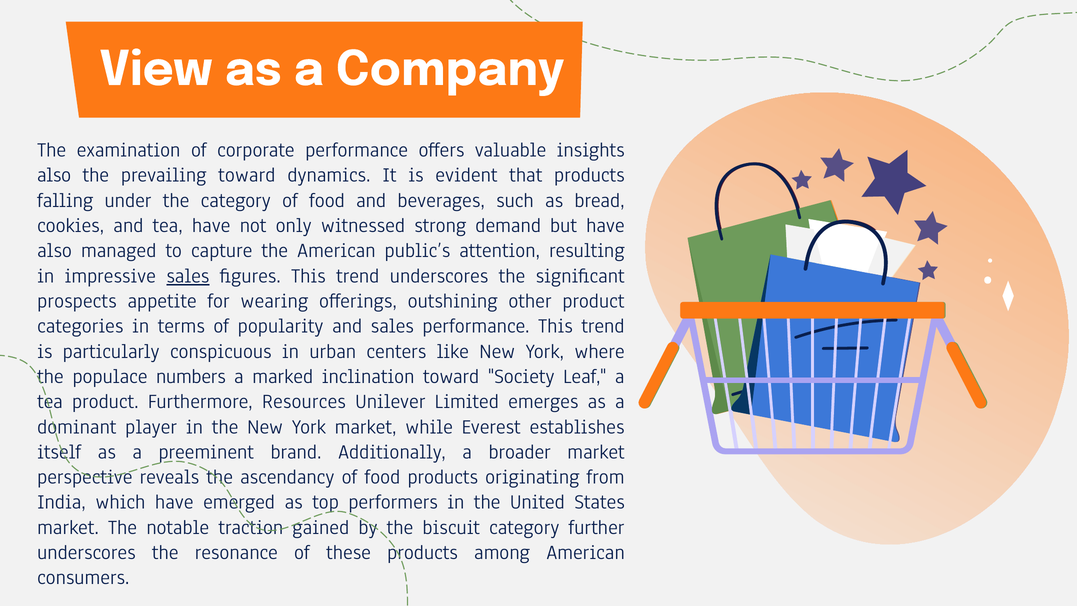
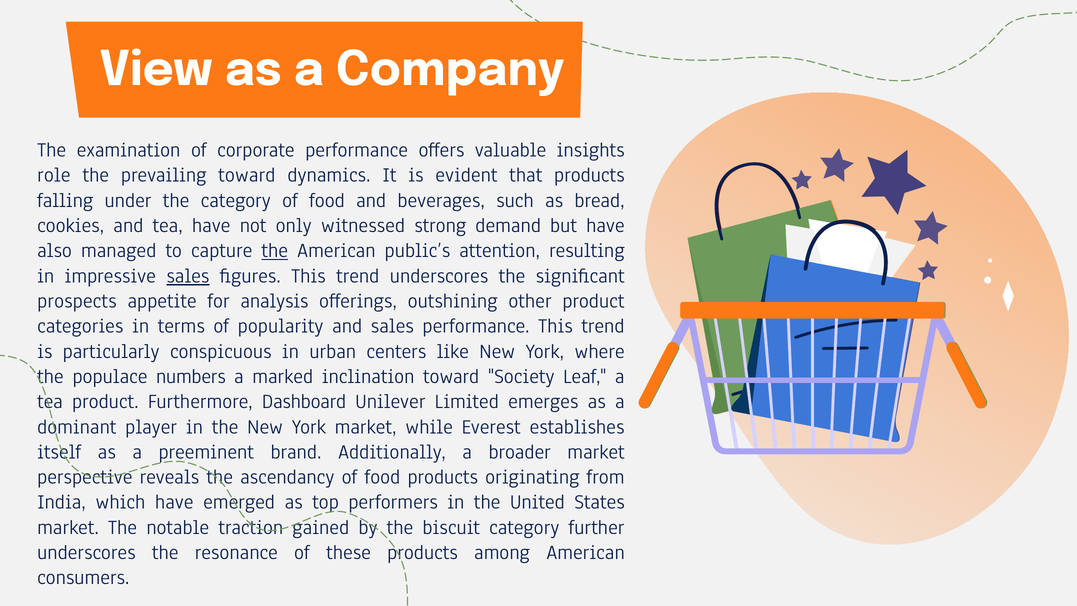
also at (54, 175): also -> role
the at (275, 250) underline: none -> present
wearing: wearing -> analysis
Resources: Resources -> Dashboard
